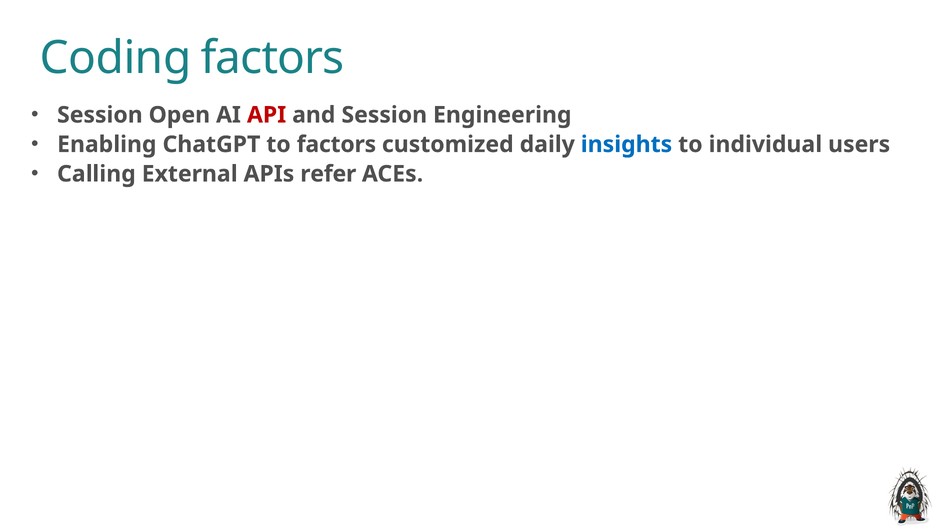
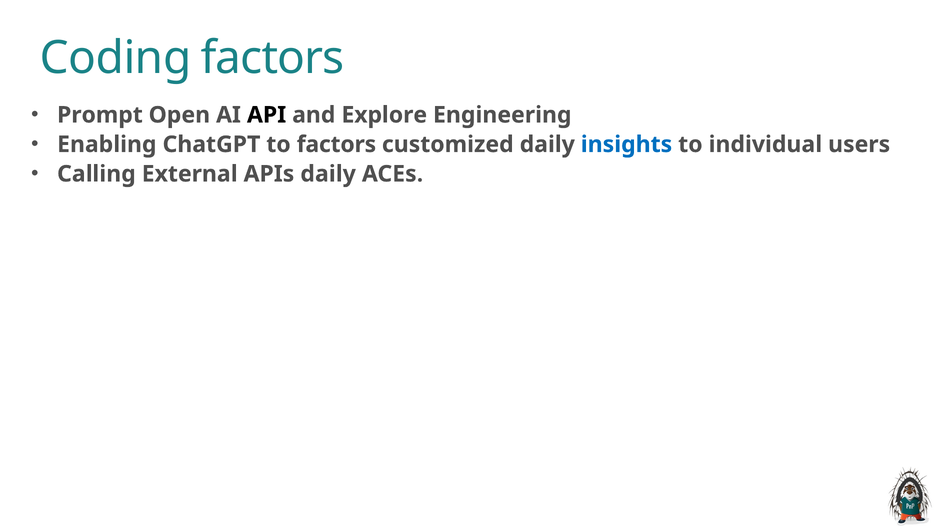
Session at (100, 115): Session -> Prompt
API colour: red -> black
and Session: Session -> Explore
APIs refer: refer -> daily
